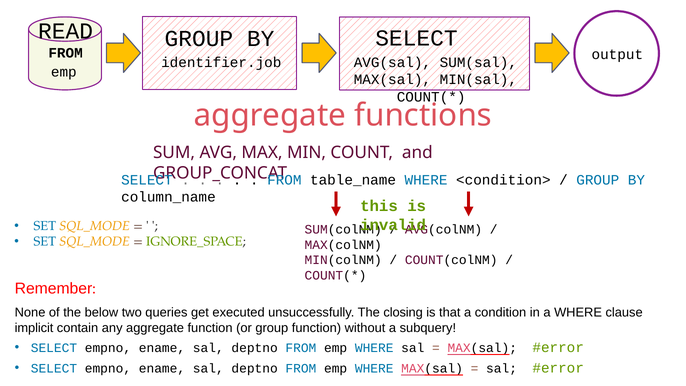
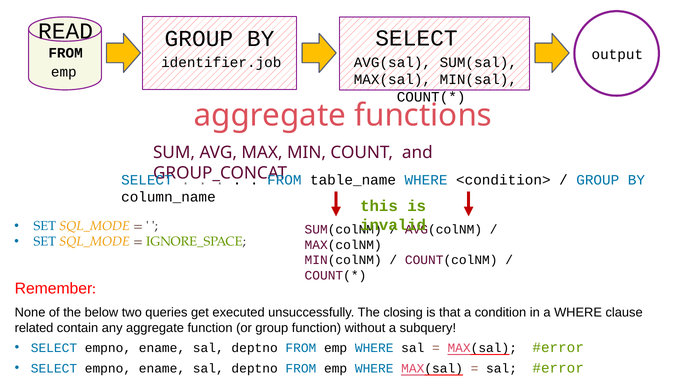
implicit: implicit -> related
